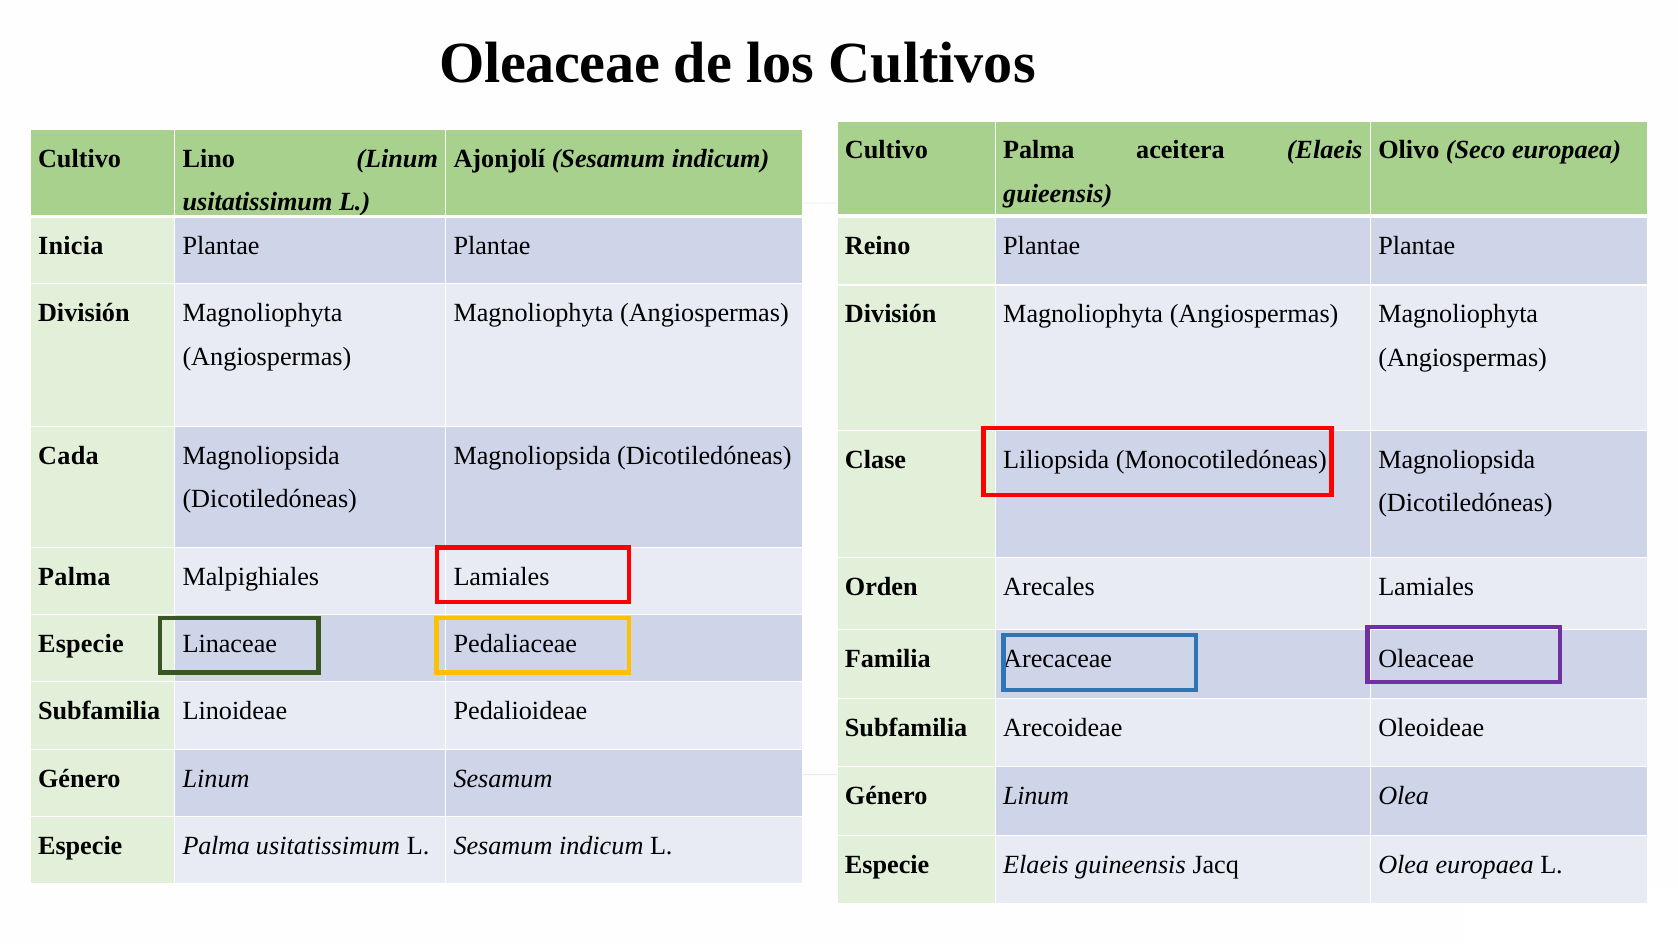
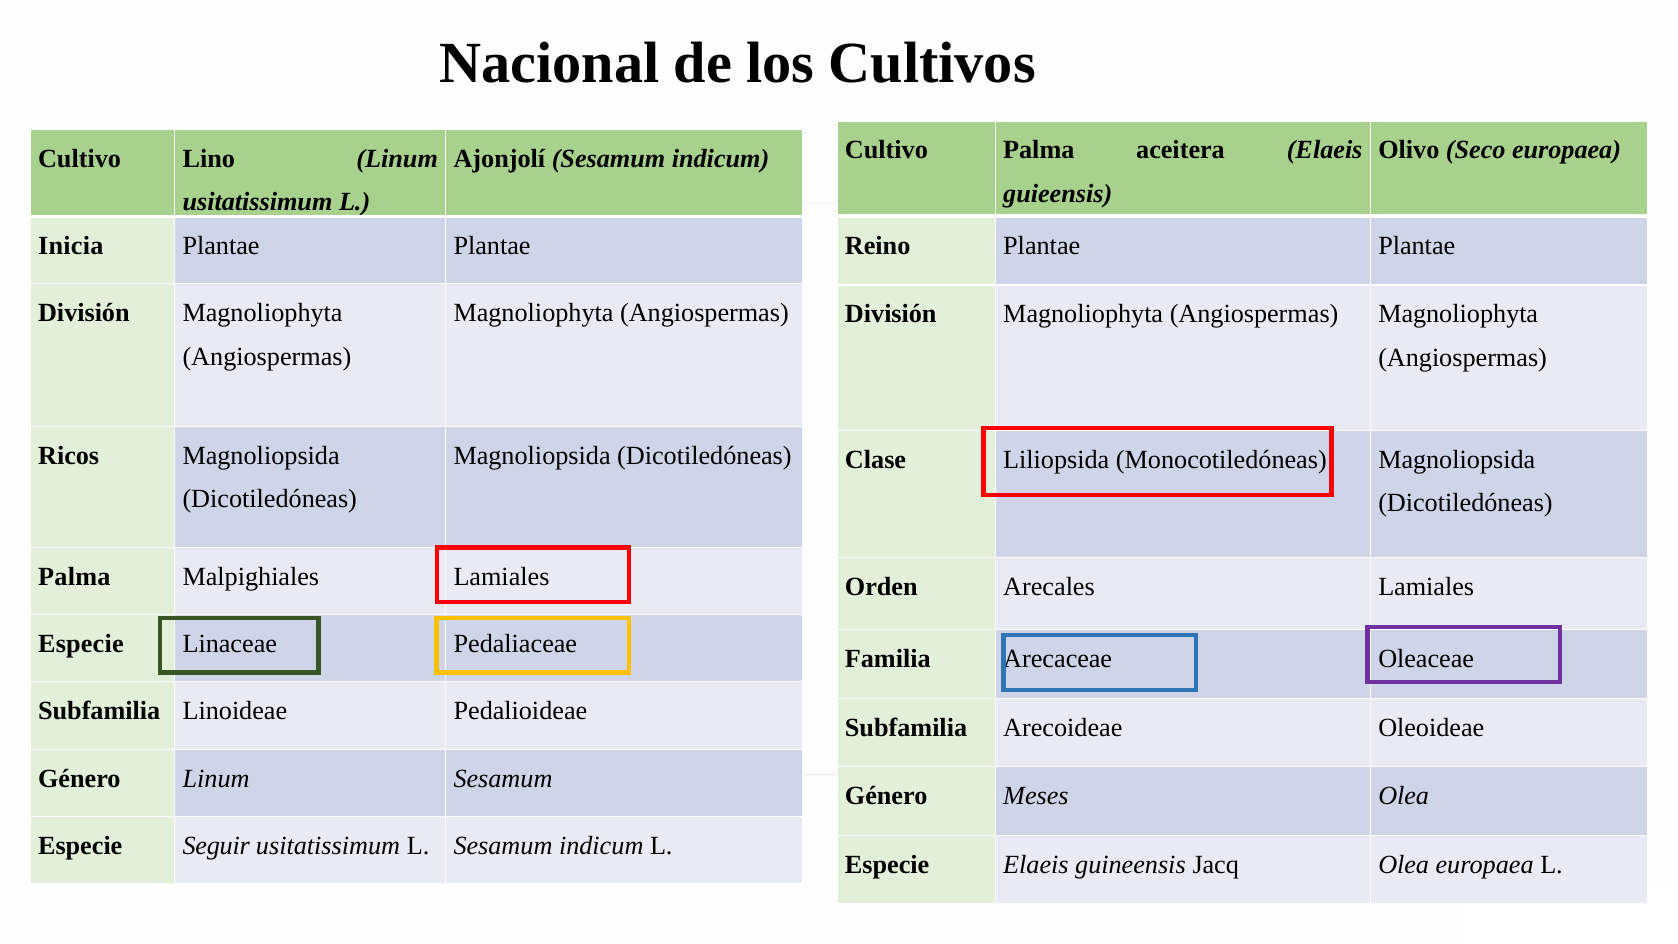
Oleaceae at (550, 63): Oleaceae -> Nacional
Cada: Cada -> Ricos
Linum at (1036, 796): Linum -> Meses
Especie Palma: Palma -> Seguir
